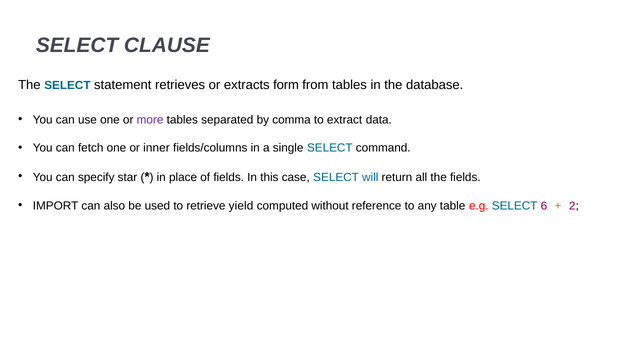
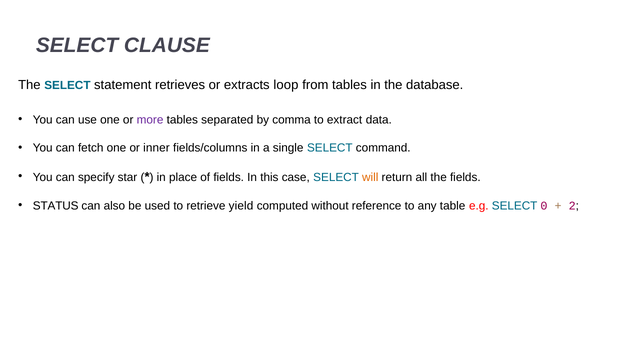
form: form -> loop
will colour: blue -> orange
IMPORT: IMPORT -> STATUS
6: 6 -> 0
